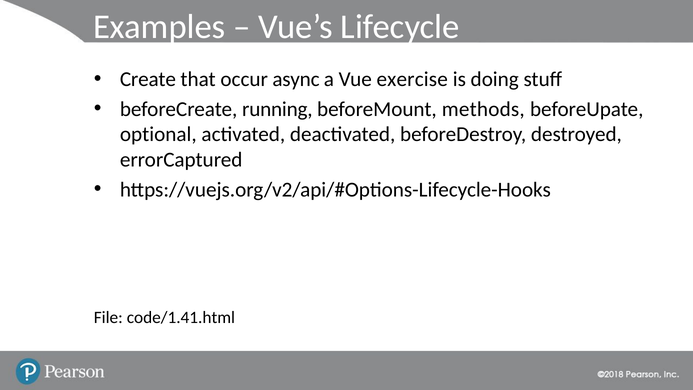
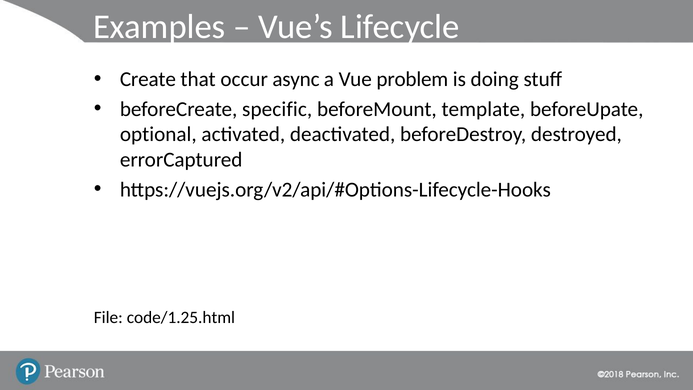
exercise: exercise -> problem
running: running -> specific
methods: methods -> template
code/1.41.html: code/1.41.html -> code/1.25.html
